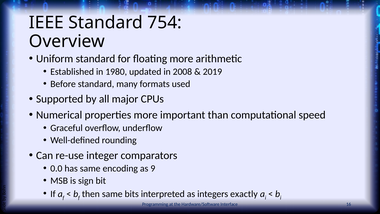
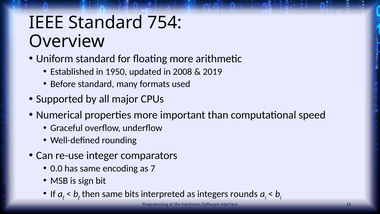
1980: 1980 -> 1950
9: 9 -> 7
exactly: exactly -> rounds
